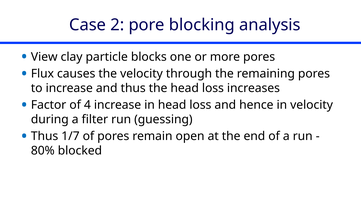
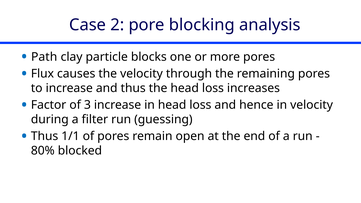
View: View -> Path
4: 4 -> 3
1/7: 1/7 -> 1/1
